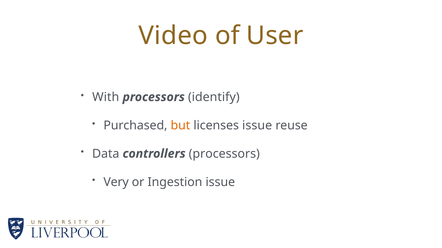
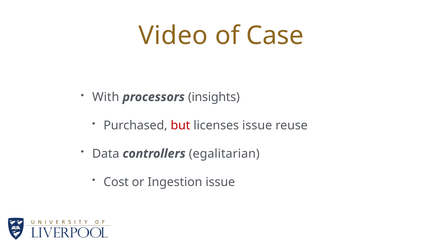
User: User -> Case
identify: identify -> insights
but colour: orange -> red
controllers processors: processors -> egalitarian
Very: Very -> Cost
